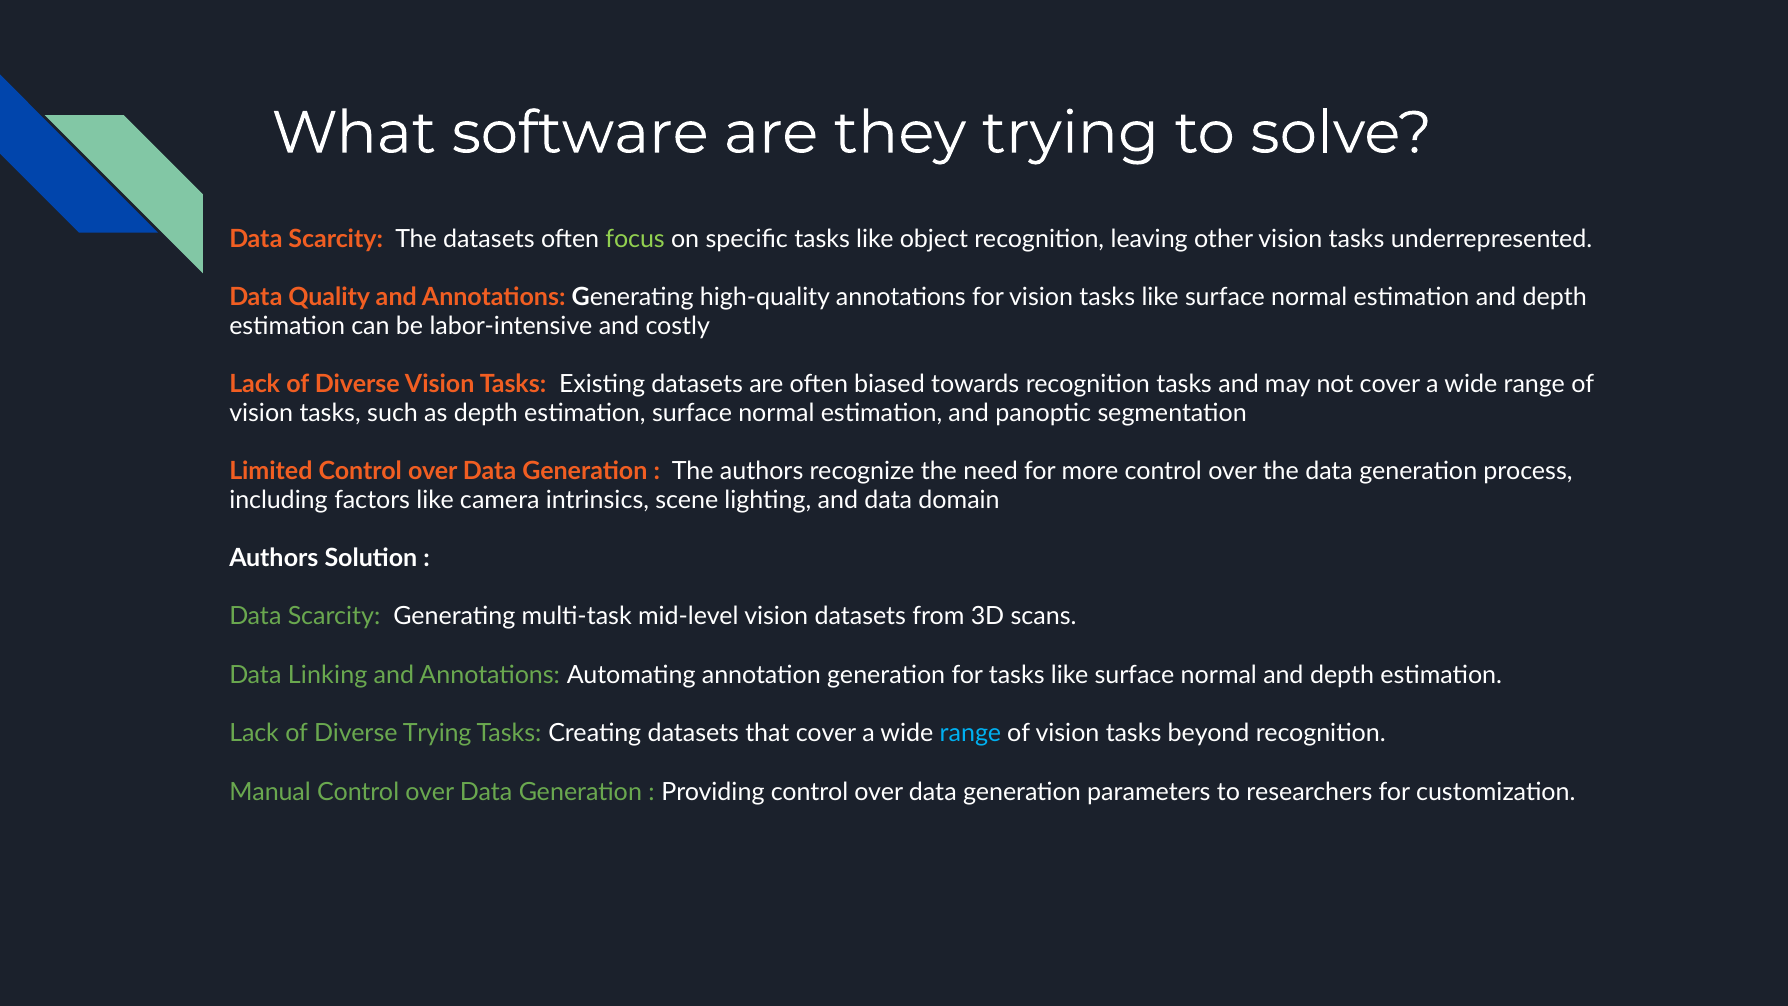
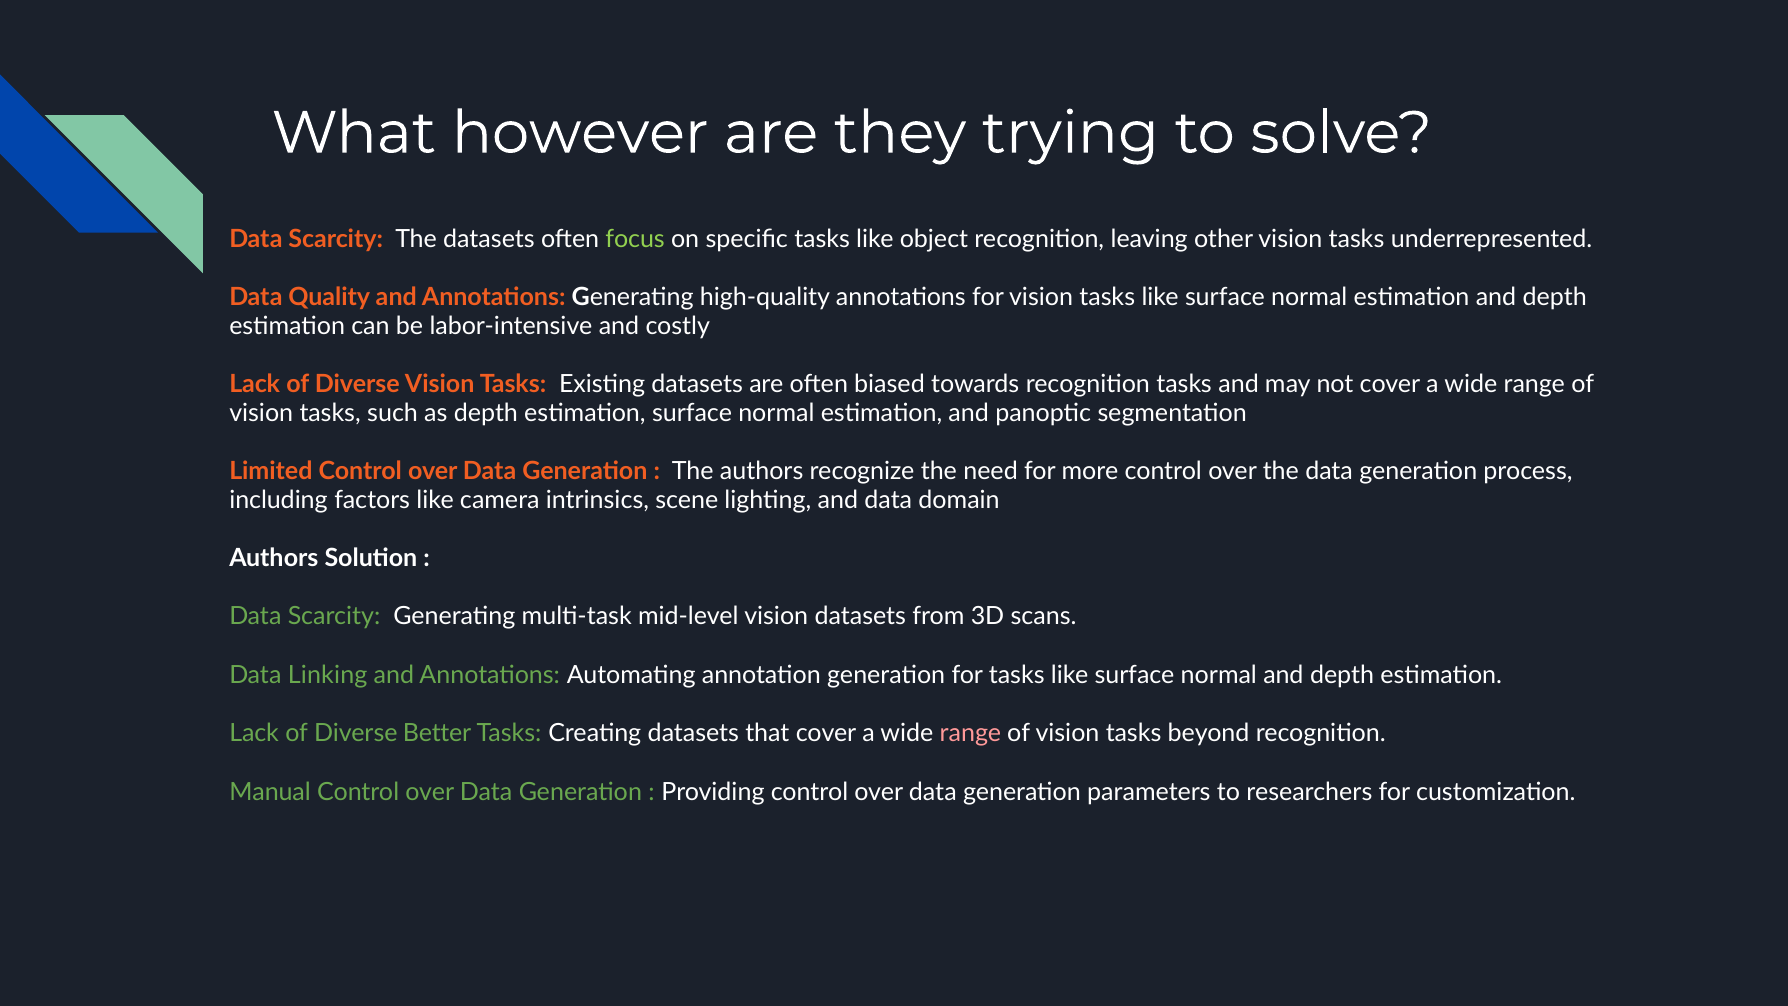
software: software -> however
Diverse Trying: Trying -> Better
range at (970, 733) colour: light blue -> pink
